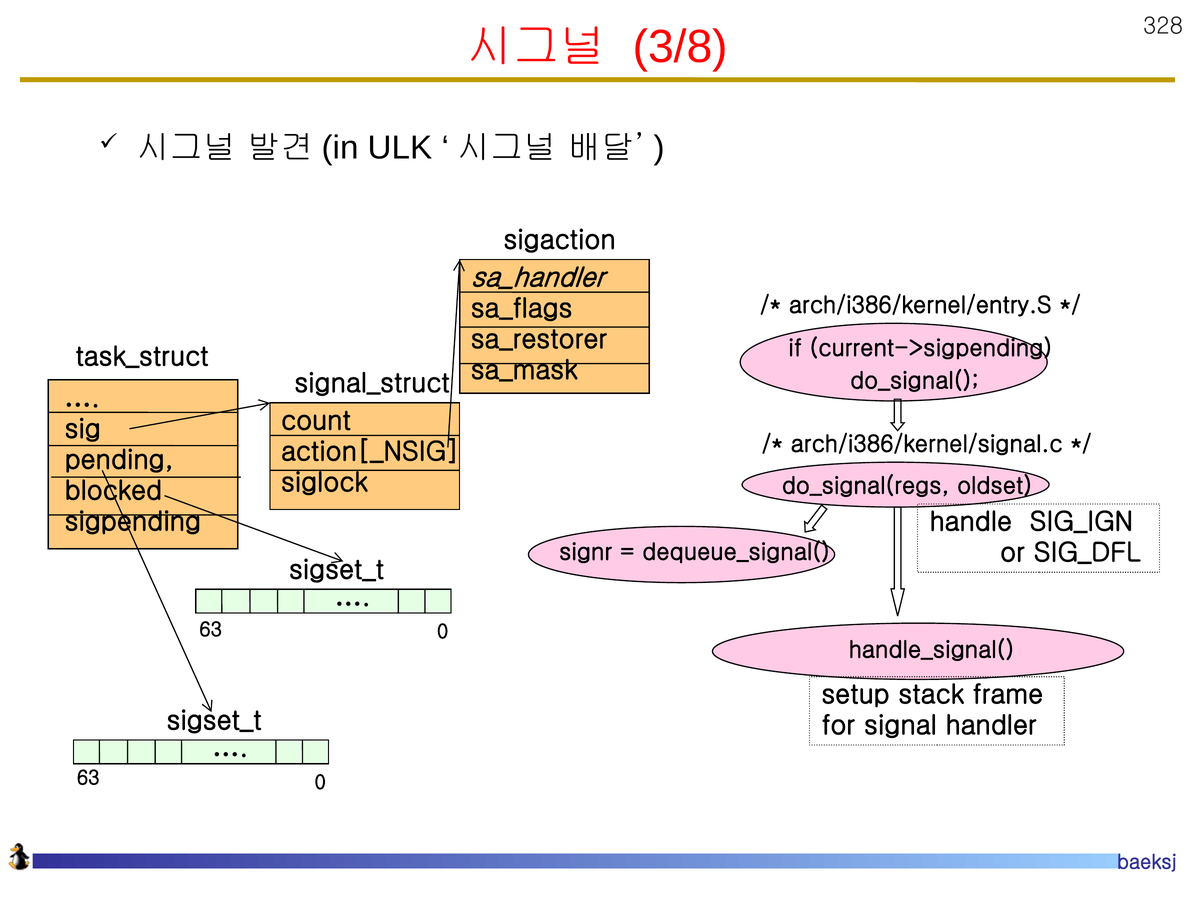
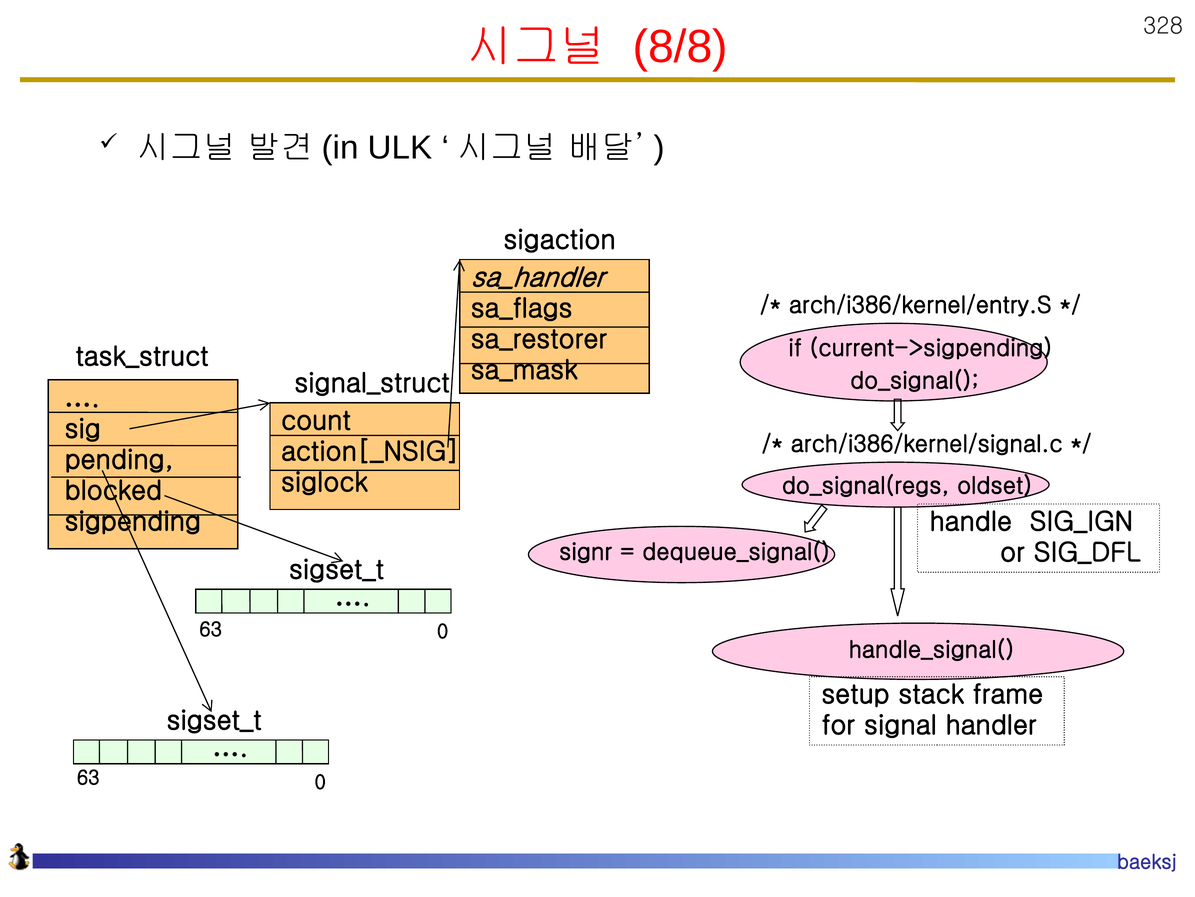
3/8: 3/8 -> 8/8
